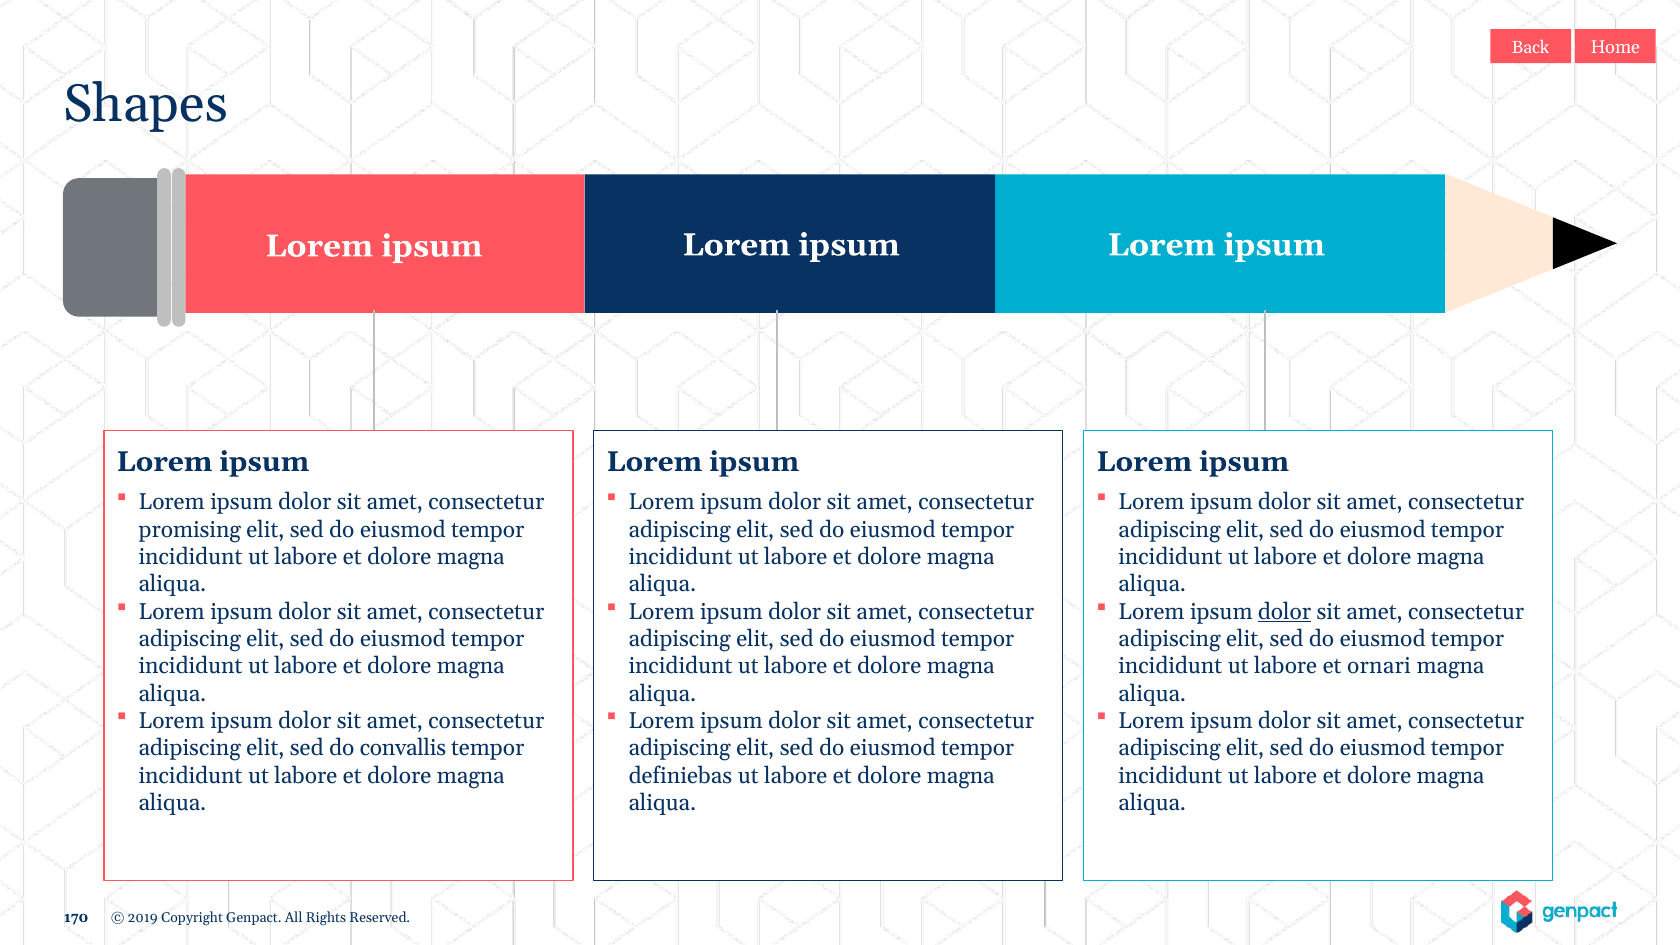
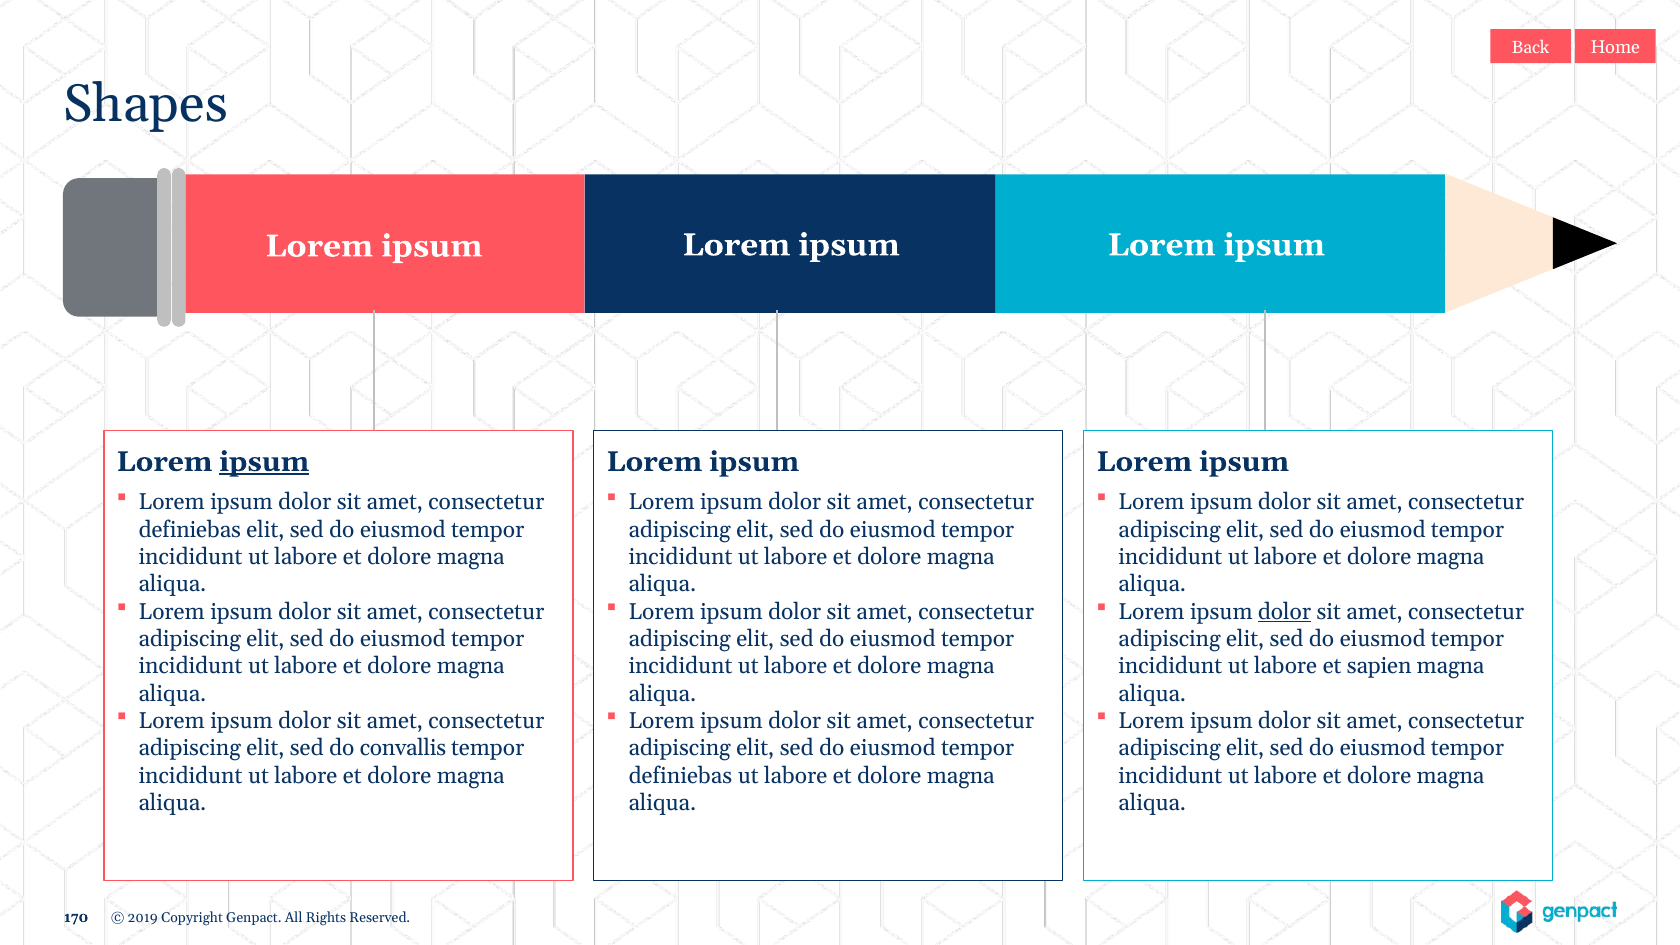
ipsum at (264, 462) underline: none -> present
promising at (190, 530): promising -> definiebas
ornari: ornari -> sapien
